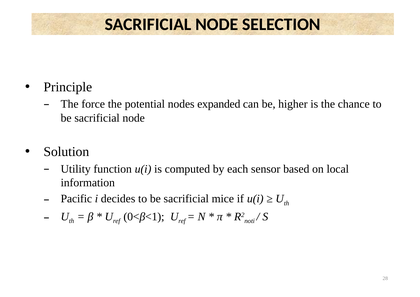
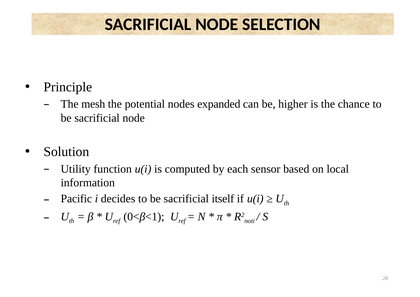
force: force -> mesh
mice: mice -> itself
